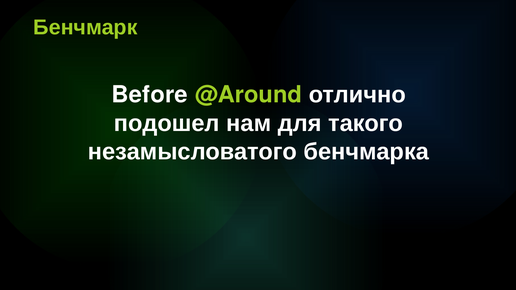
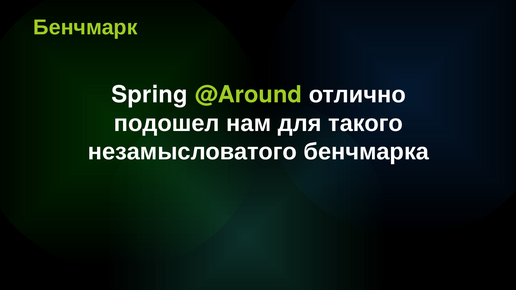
Before: Before -> Spring
